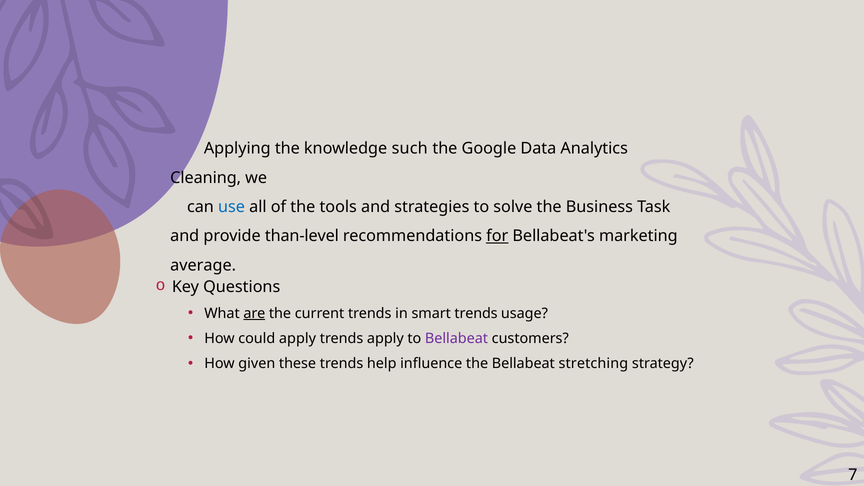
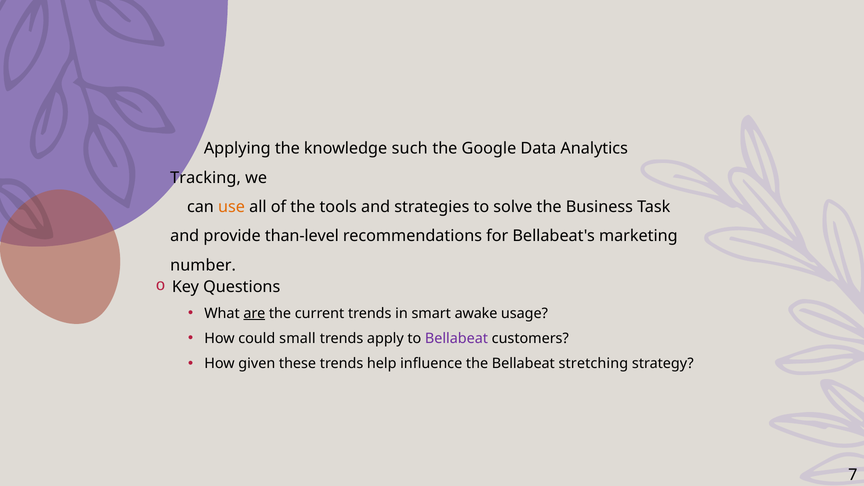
Cleaning: Cleaning -> Tracking
use colour: blue -> orange
for underline: present -> none
average: average -> number
smart trends: trends -> awake
could apply: apply -> small
